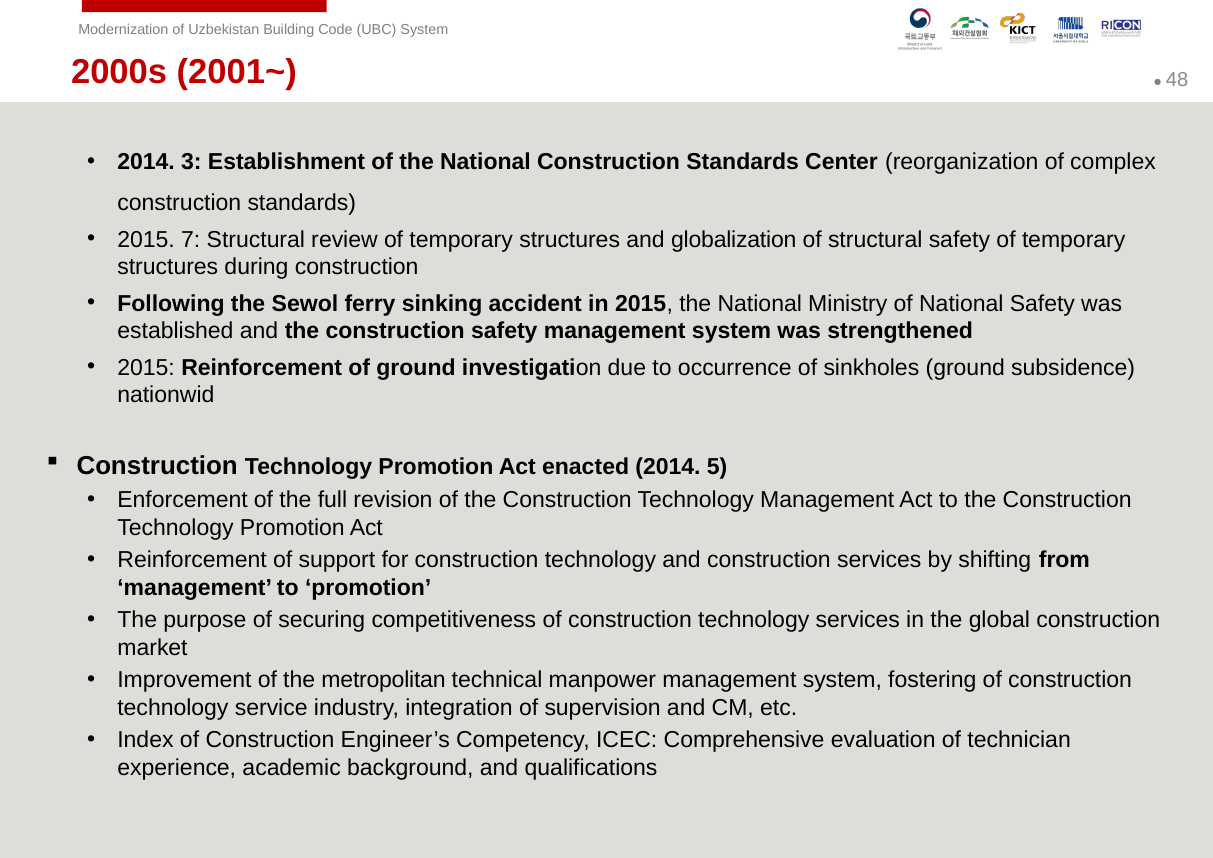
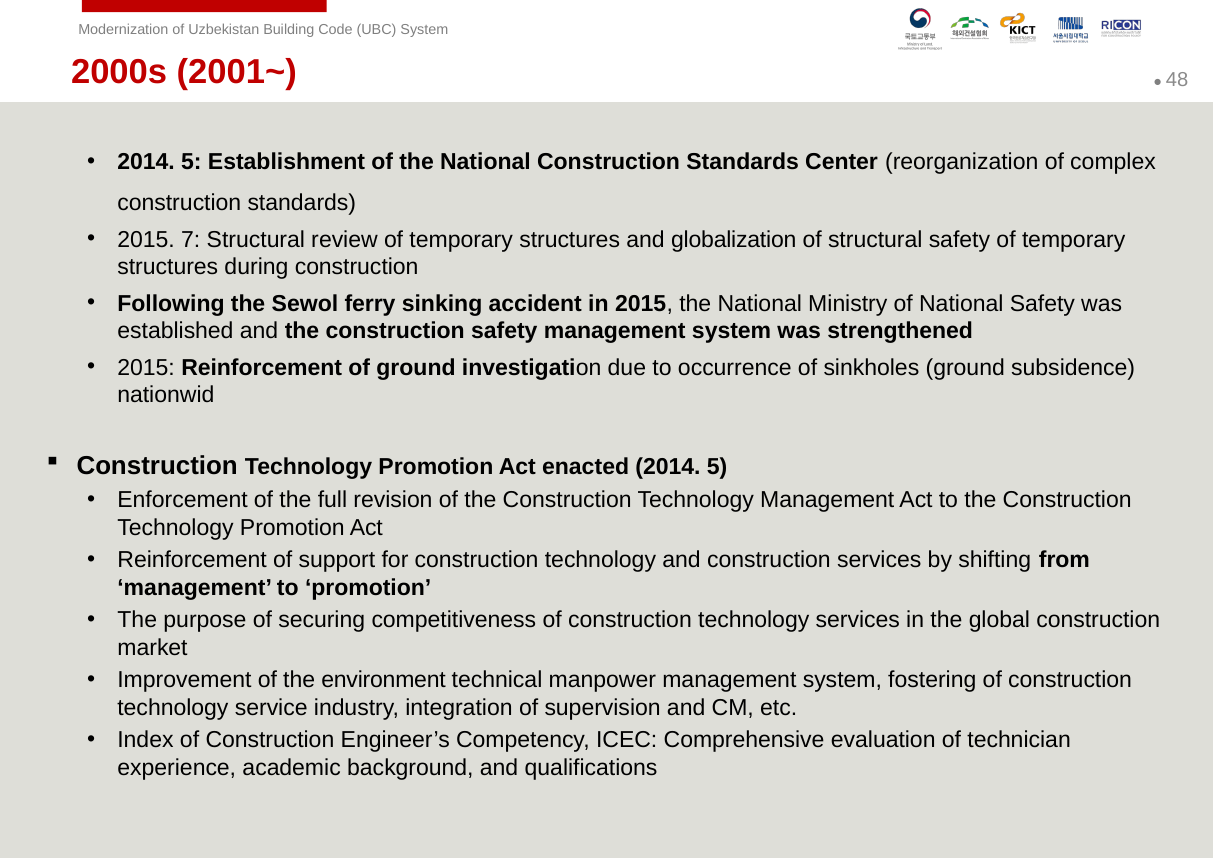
3 at (191, 162): 3 -> 5
metropolitan: metropolitan -> environment
